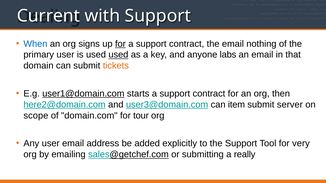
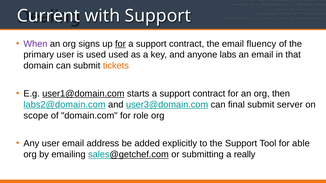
When colour: blue -> purple
nothing: nothing -> fluency
used at (118, 55) underline: present -> none
here2@domain.com: here2@domain.com -> labs2@domain.com
item: item -> final
tour: tour -> role
very: very -> able
